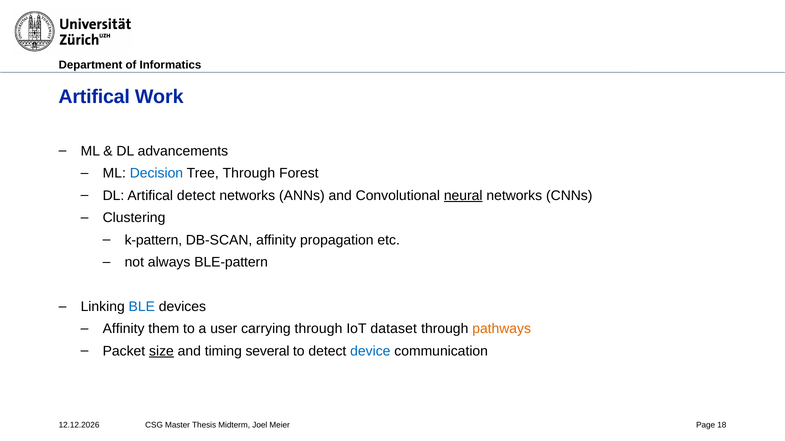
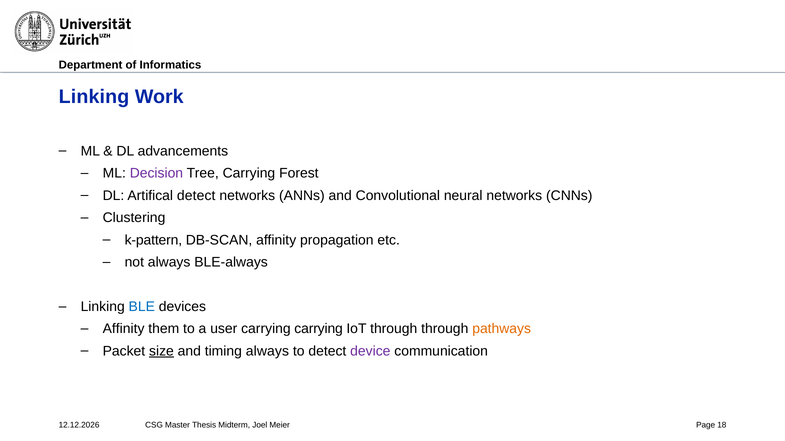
Artifical at (94, 97): Artifical -> Linking
Decision colour: blue -> purple
Tree Through: Through -> Carrying
neural underline: present -> none
BLE-pattern: BLE-pattern -> BLE-always
carrying through: through -> carrying
IoT dataset: dataset -> through
timing several: several -> always
device colour: blue -> purple
